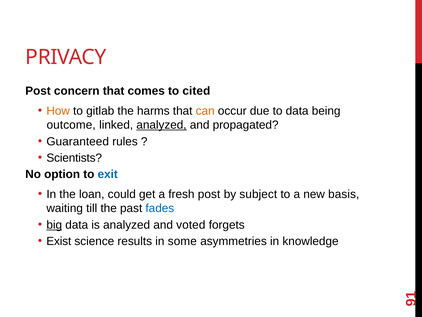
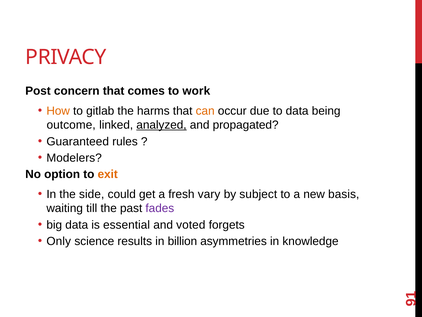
cited: cited -> work
Scientists: Scientists -> Modelers
exit colour: blue -> orange
loan: loan -> side
fresh post: post -> vary
fades colour: blue -> purple
big underline: present -> none
is analyzed: analyzed -> essential
Exist: Exist -> Only
some: some -> billion
